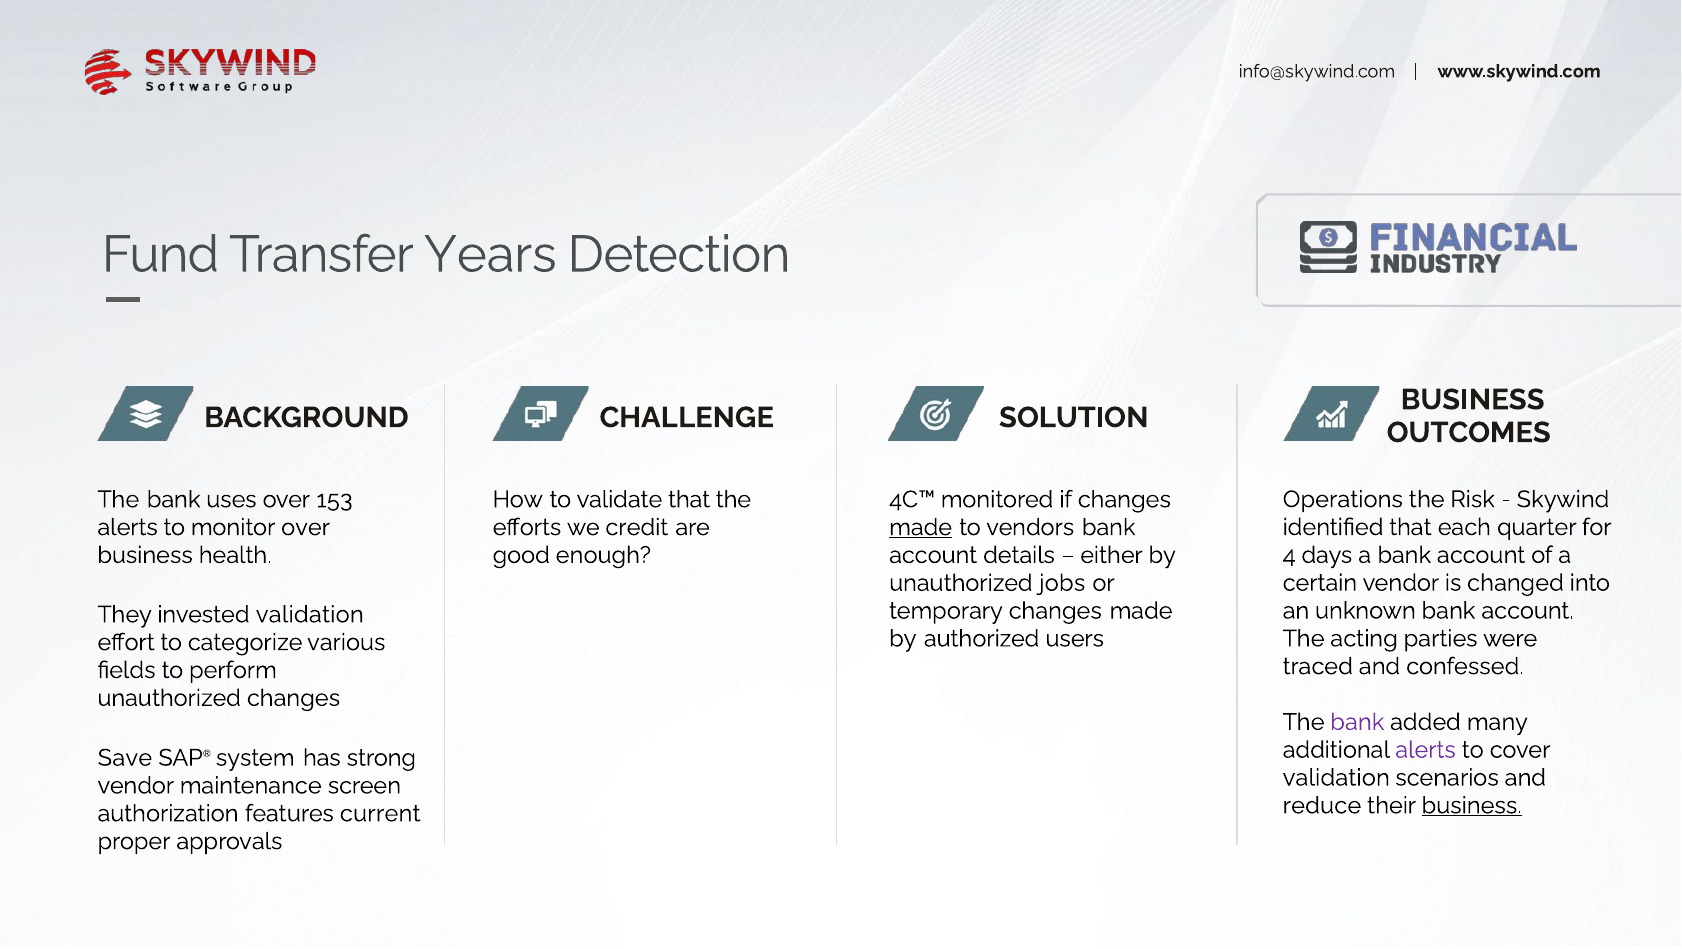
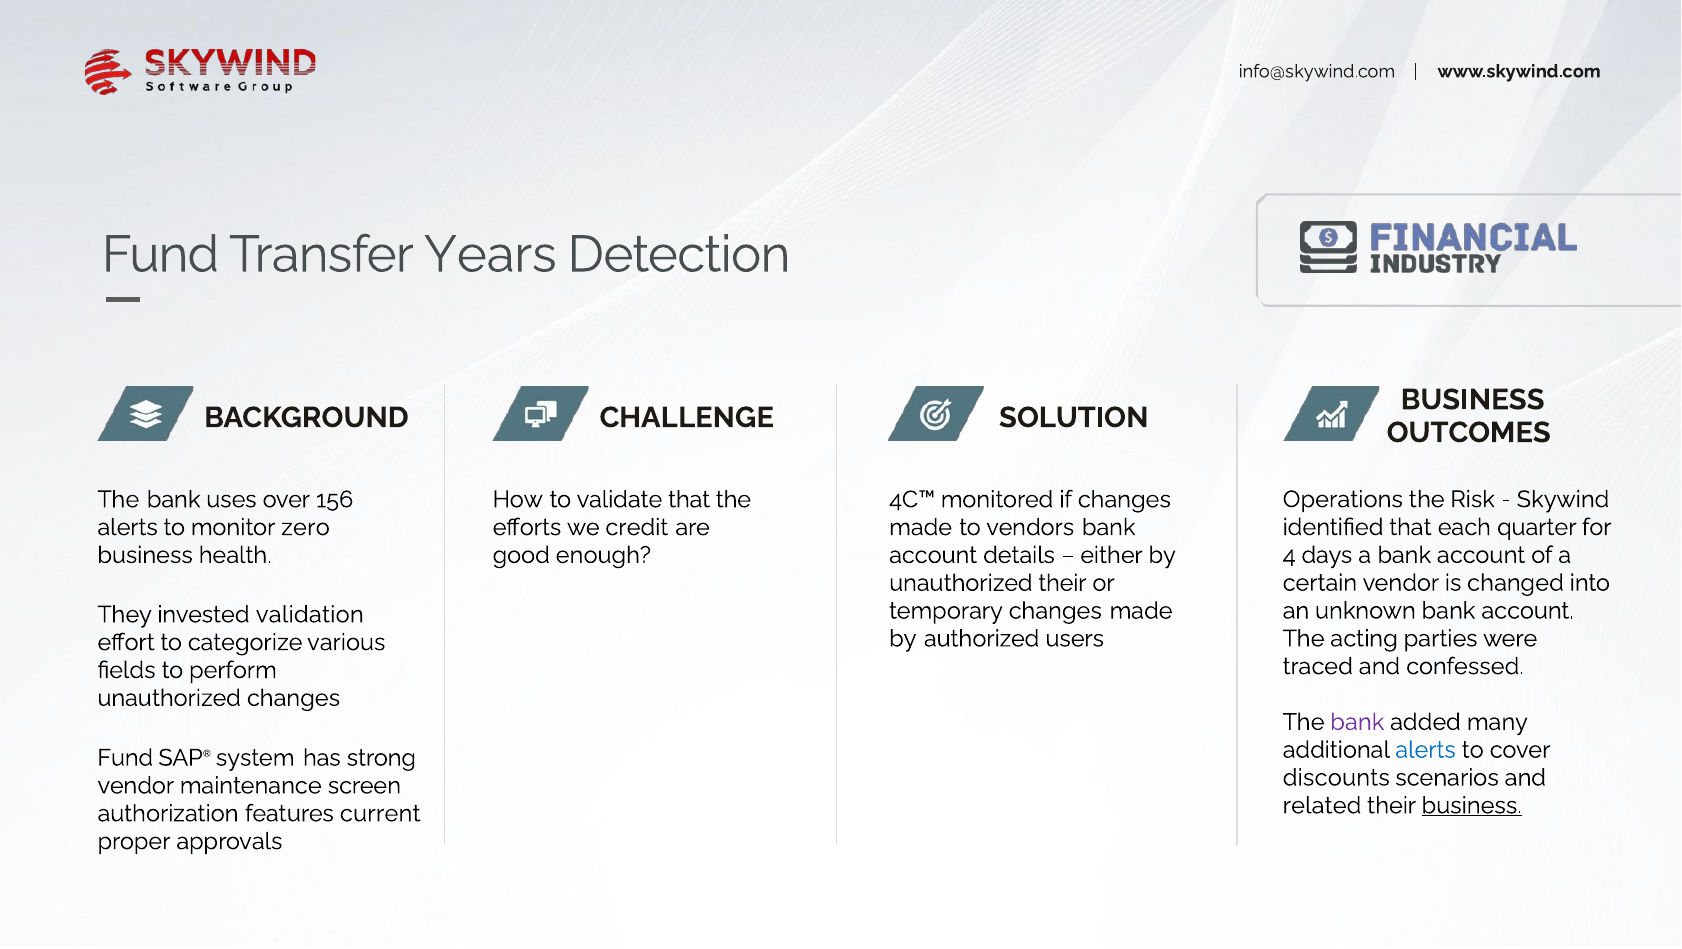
153: 153 -> 156
monitor over: over -> zero
made at (921, 527) underline: present -> none
unauthorized jobs: jobs -> their
alerts at (1426, 750) colour: purple -> blue
Save at (125, 758): Save -> Fund
validation at (1336, 777): validation -> discounts
reduce: reduce -> related
